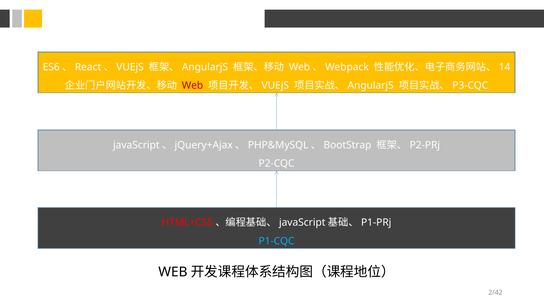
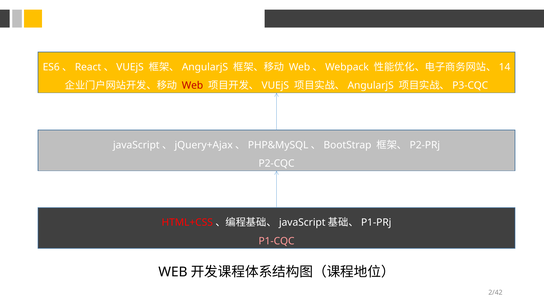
P1-CQC colour: light blue -> pink
